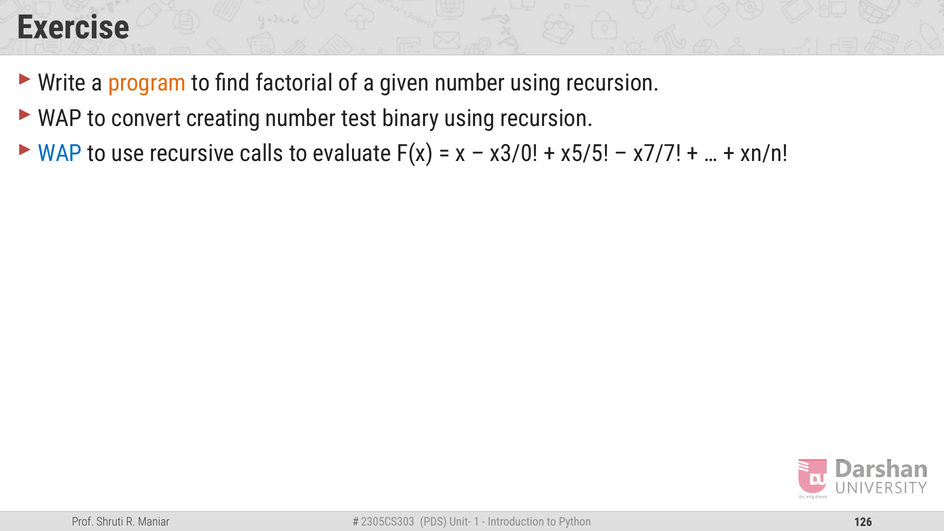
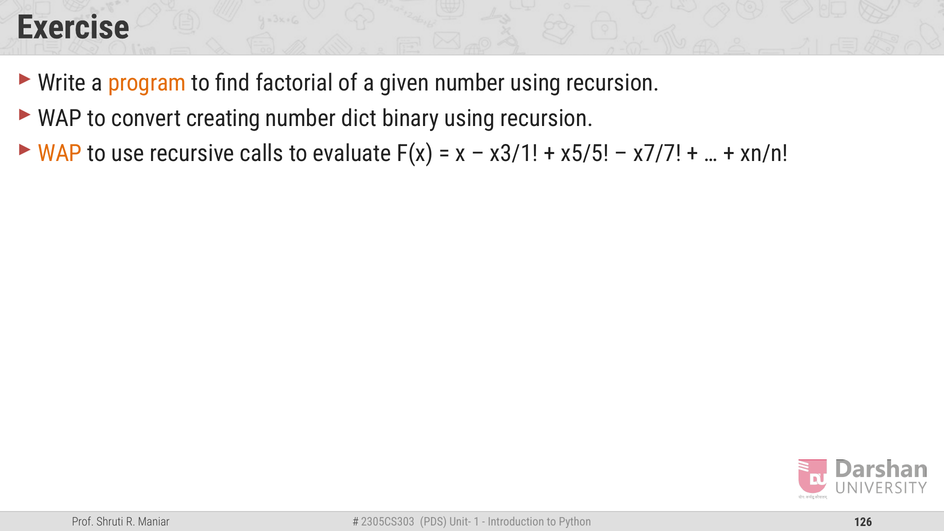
test: test -> dict
WAP at (60, 154) colour: blue -> orange
x3/0: x3/0 -> x3/1
